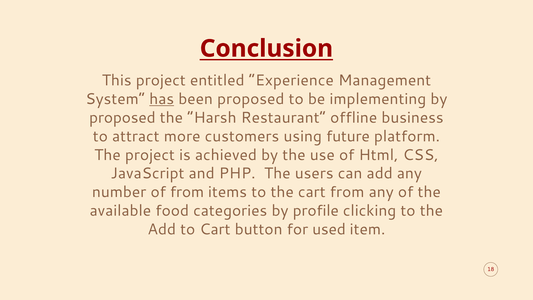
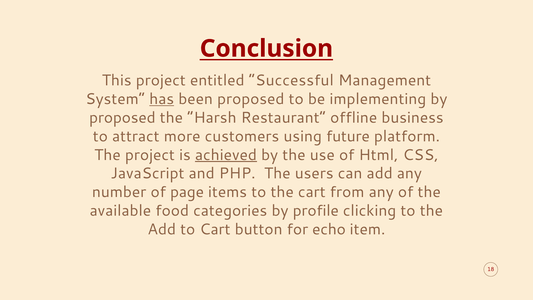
Experience: Experience -> Successful
achieved underline: none -> present
of from: from -> page
used: used -> echo
